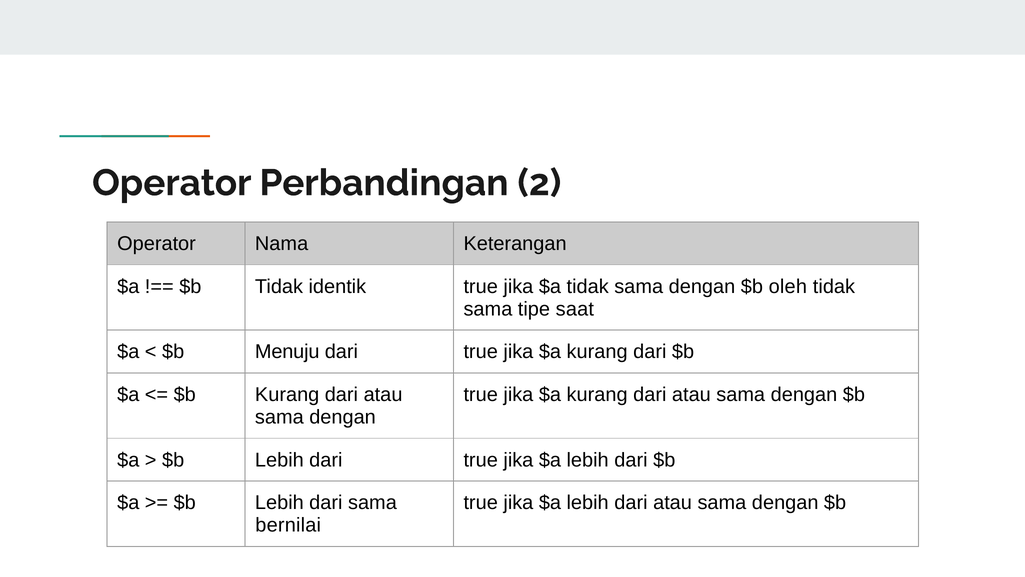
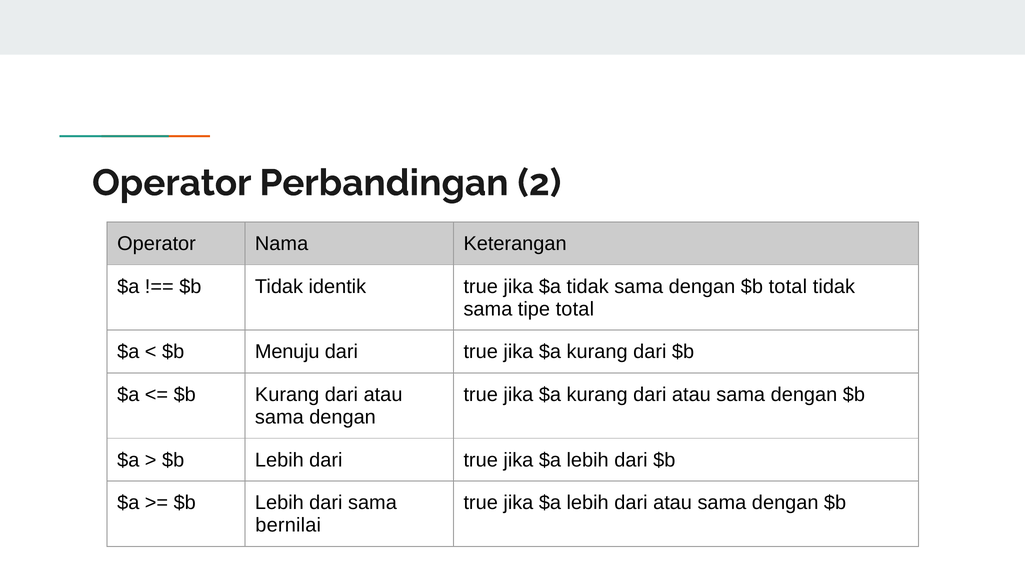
$b oleh: oleh -> total
tipe saat: saat -> total
